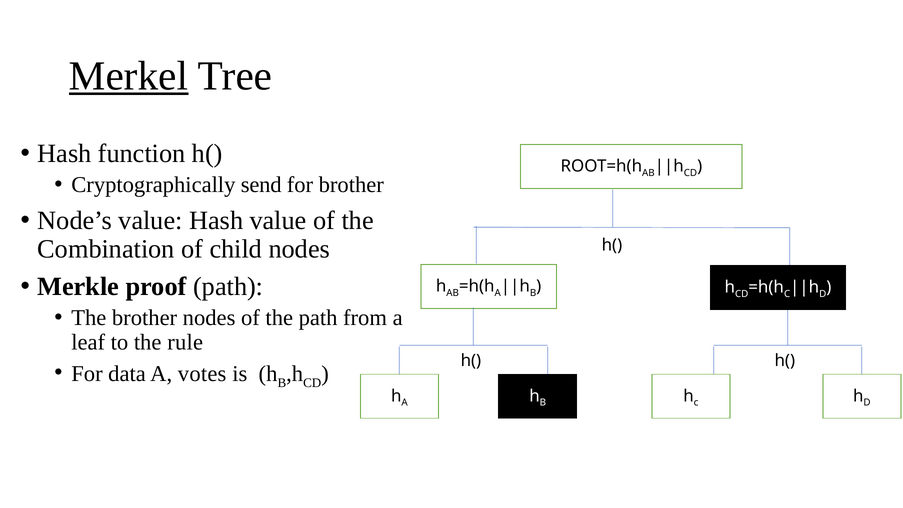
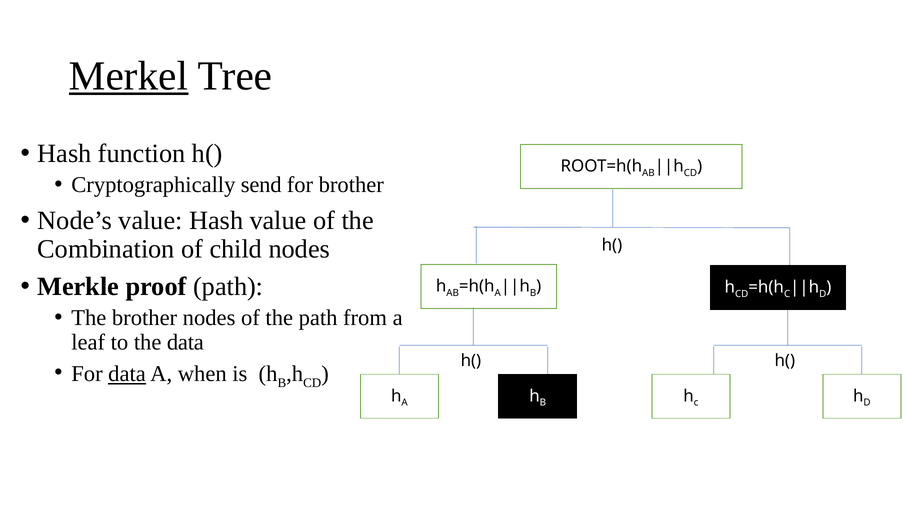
the rule: rule -> data
data at (127, 374) underline: none -> present
votes: votes -> when
